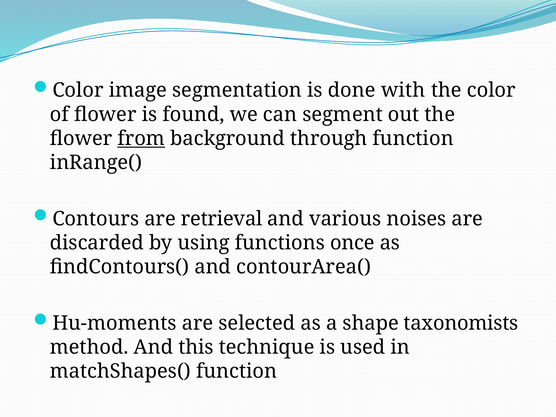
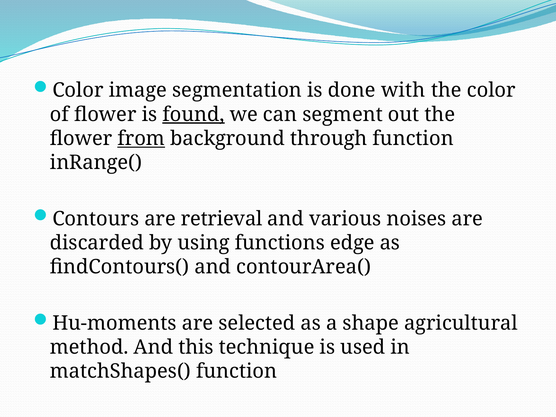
found underline: none -> present
once: once -> edge
taxonomists: taxonomists -> agricultural
